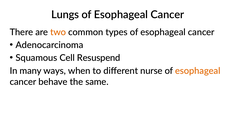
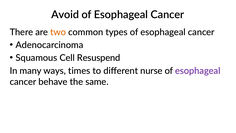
Lungs: Lungs -> Avoid
when: when -> times
esophageal at (198, 71) colour: orange -> purple
